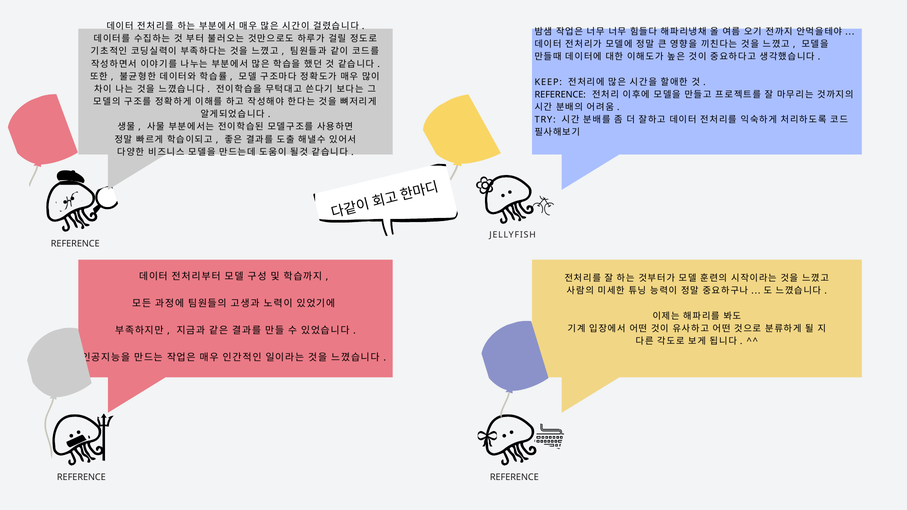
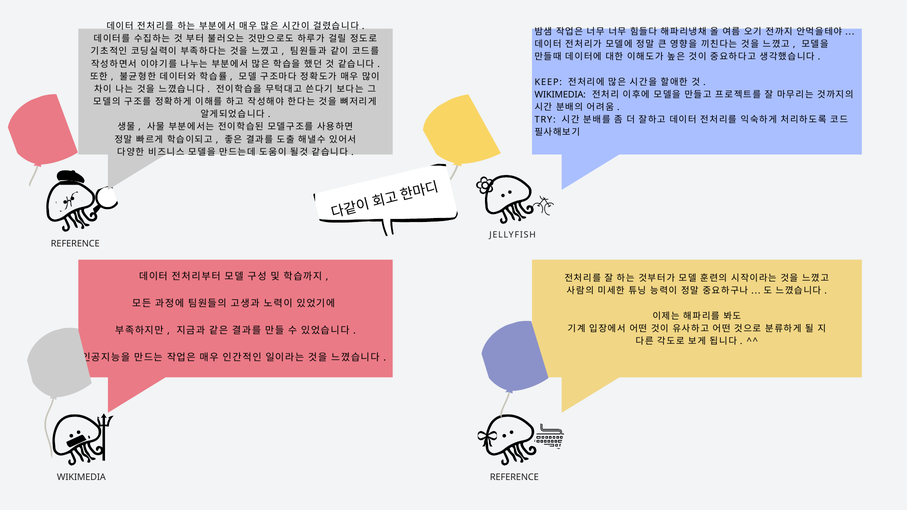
REFERENCE at (560, 95): REFERENCE -> WIKIMEDIA
REFERENCE at (81, 478): REFERENCE -> WIKIMEDIA
